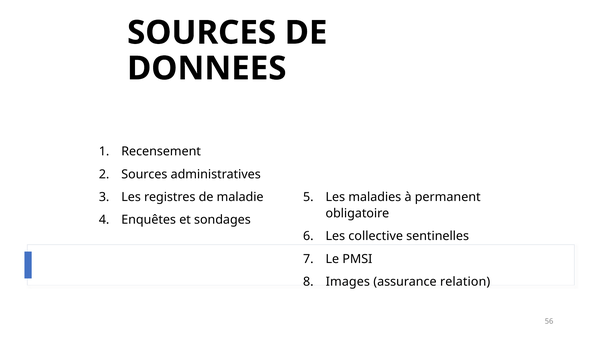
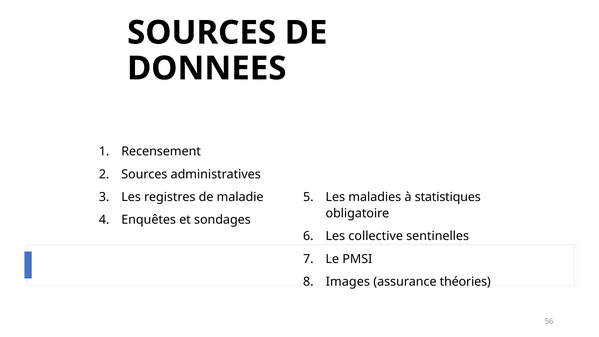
permanent: permanent -> statistiques
relation: relation -> théories
